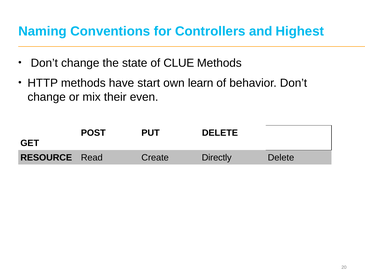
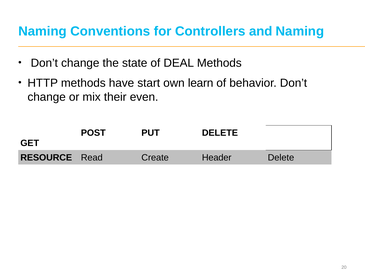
and Highest: Highest -> Naming
CLUE: CLUE -> DEAL
Directly: Directly -> Header
